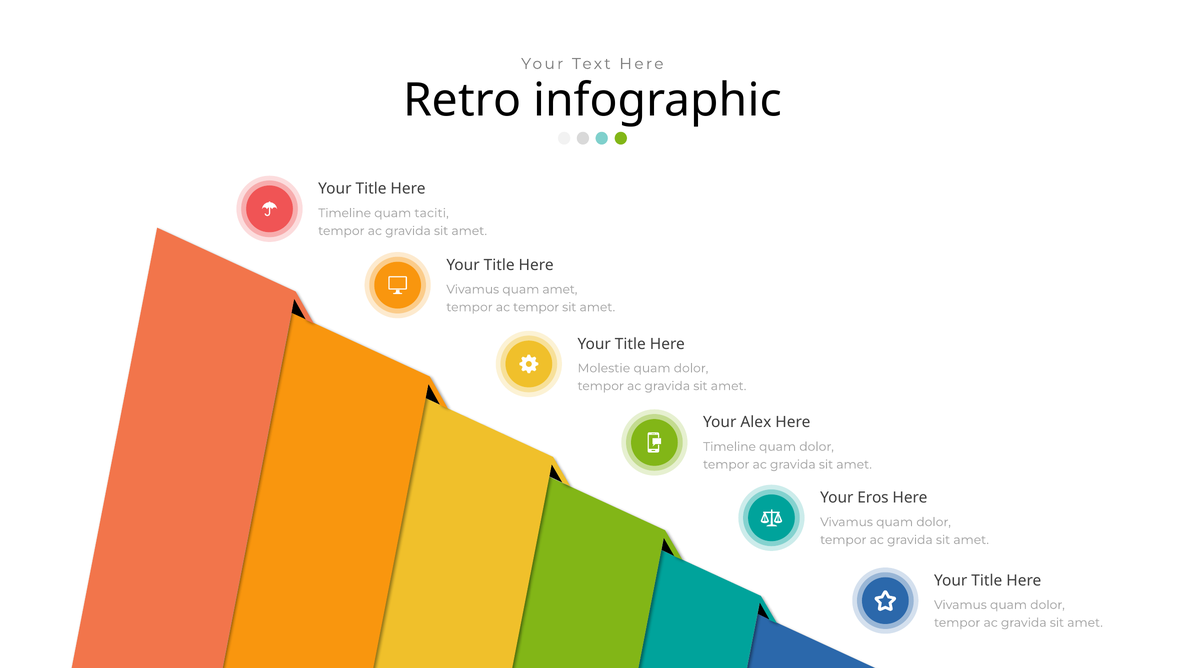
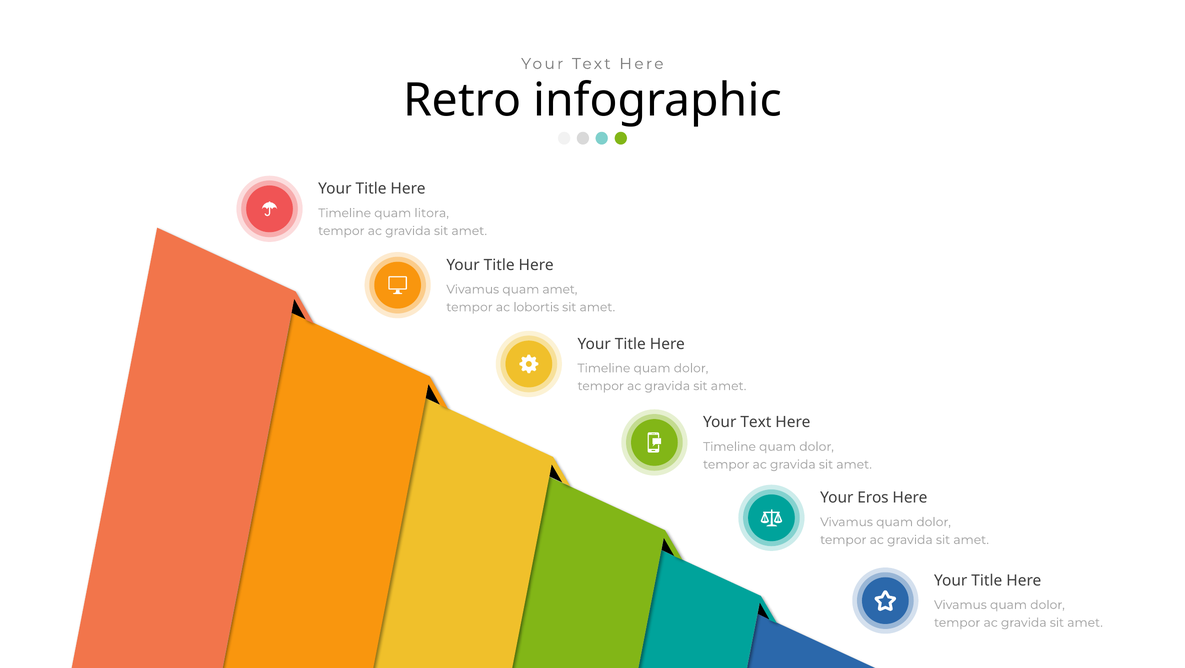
taciti: taciti -> litora
ac tempor: tempor -> lobortis
Molestie at (604, 368): Molestie -> Timeline
Alex at (756, 422): Alex -> Text
